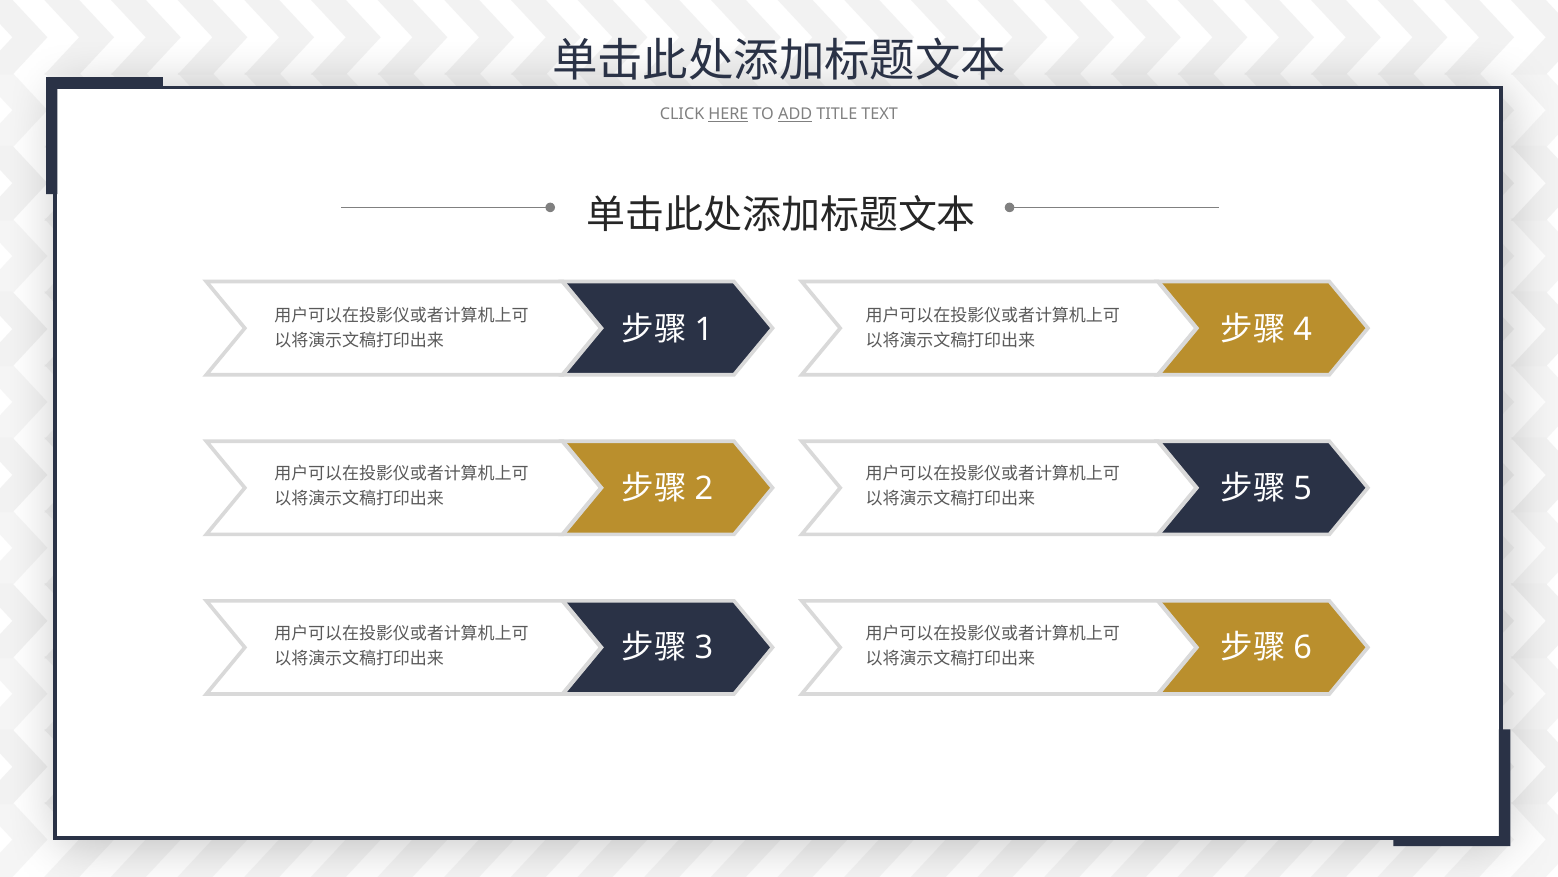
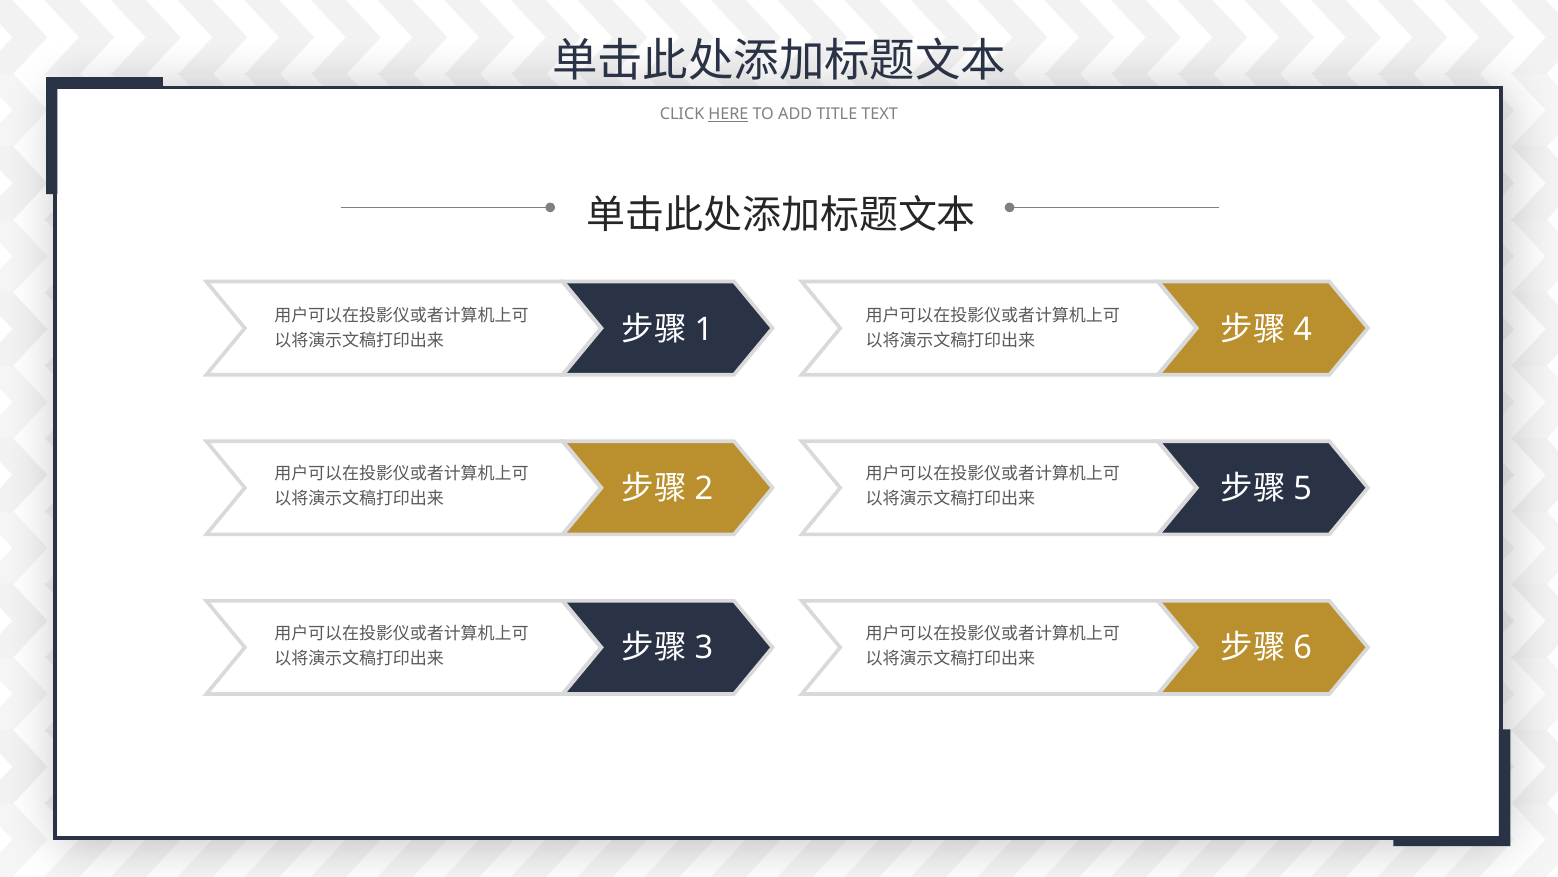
ADD underline: present -> none
